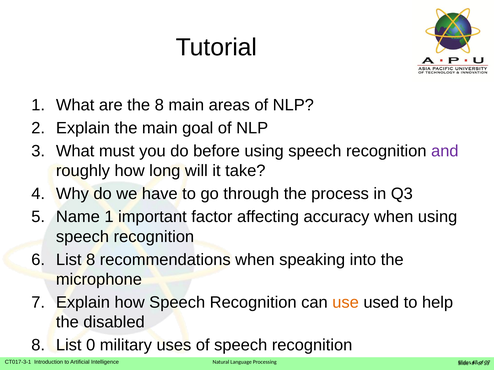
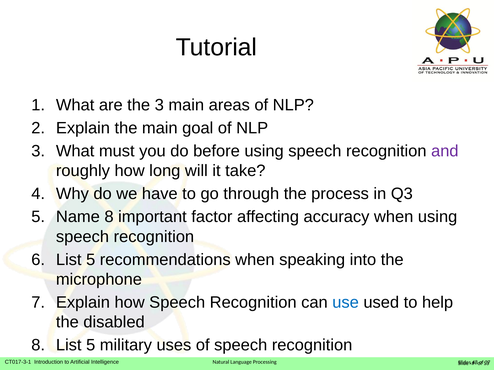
the 8: 8 -> 3
Name 1: 1 -> 8
8 at (91, 260): 8 -> 5
use colour: orange -> blue
0 at (91, 346): 0 -> 5
